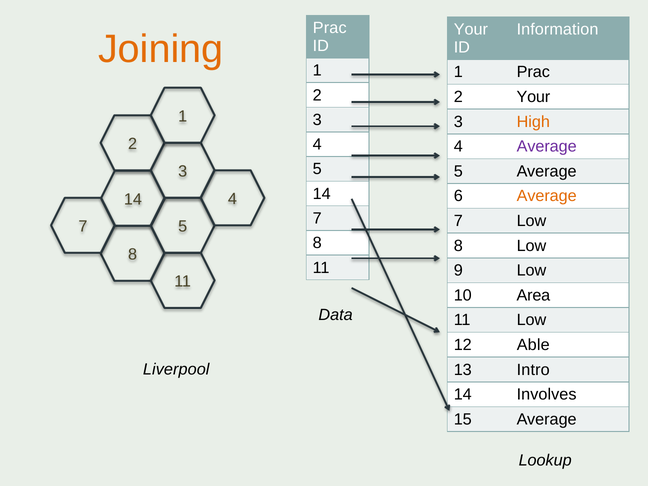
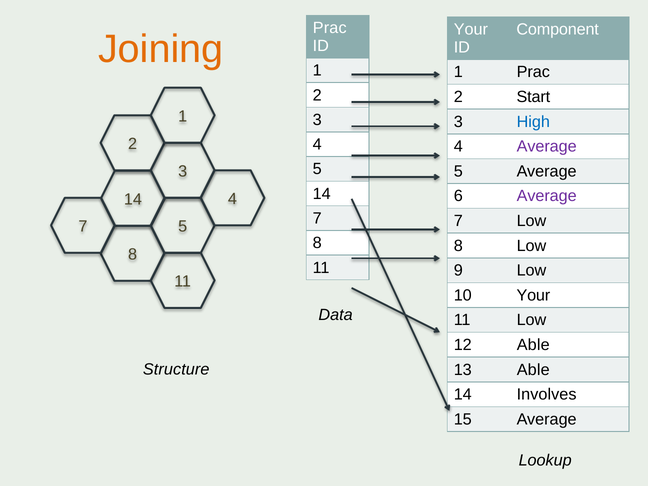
Information: Information -> Component
2 Your: Your -> Start
High colour: orange -> blue
Average at (547, 196) colour: orange -> purple
10 Area: Area -> Your
Liverpool: Liverpool -> Structure
13 Intro: Intro -> Able
